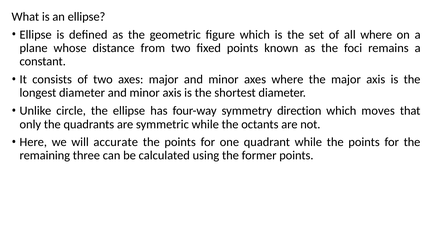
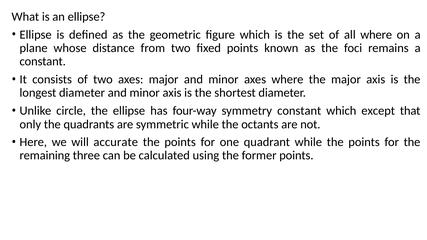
symmetry direction: direction -> constant
moves: moves -> except
